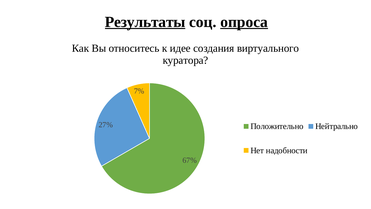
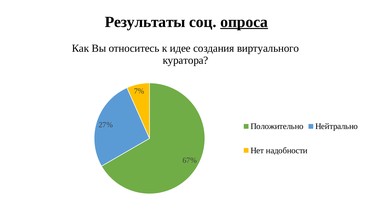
Результаты underline: present -> none
